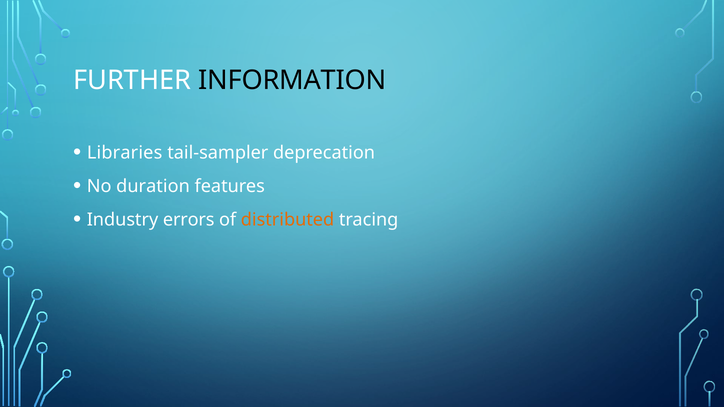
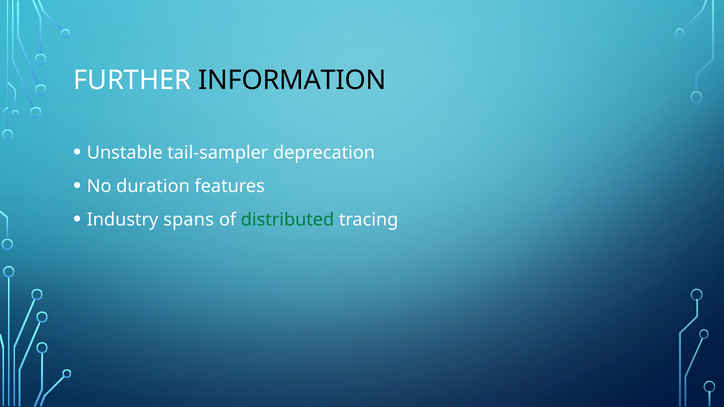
Libraries: Libraries -> Unstable
errors: errors -> spans
distributed colour: orange -> green
